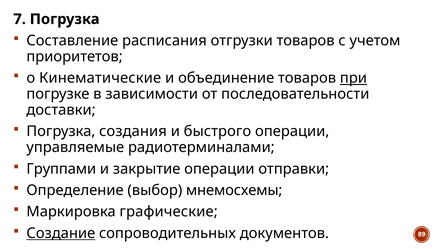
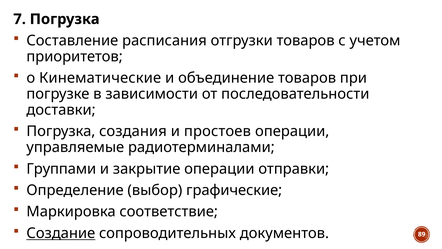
при underline: present -> none
быстрого: быстрого -> простоев
мнемосхемы: мнемосхемы -> графические
графические: графические -> соответствие
